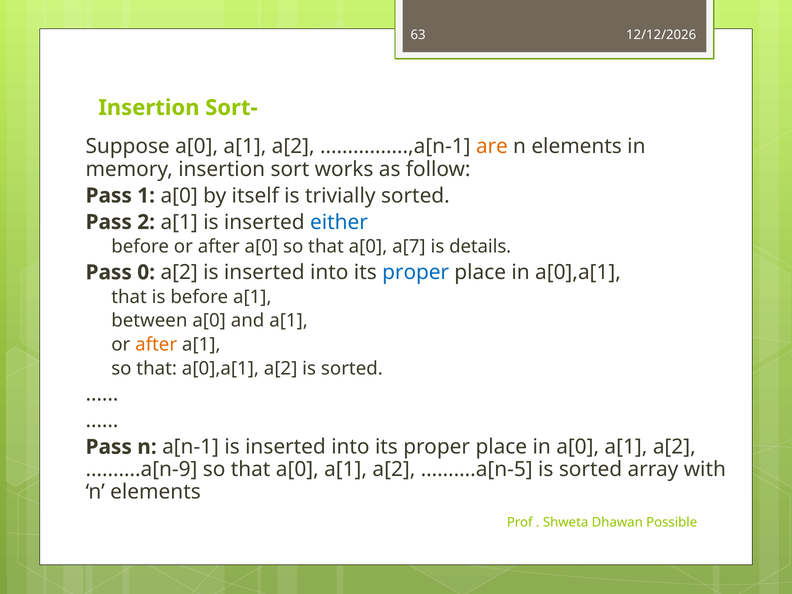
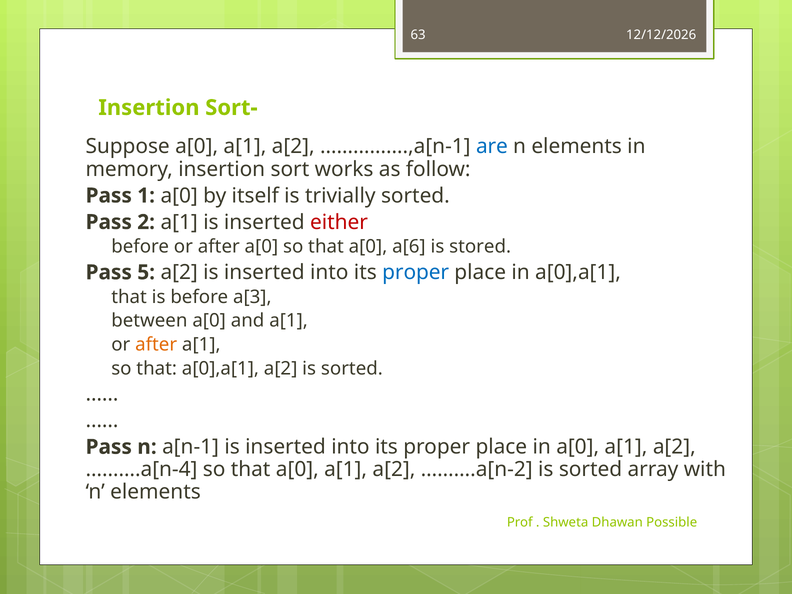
are colour: orange -> blue
either colour: blue -> red
a[7: a[7 -> a[6
details: details -> stored
0: 0 -> 5
before a[1: a[1 -> a[3
……….a[n-9: ……….a[n-9 -> ……….a[n-4
……….a[n-5: ……….a[n-5 -> ……….a[n-2
